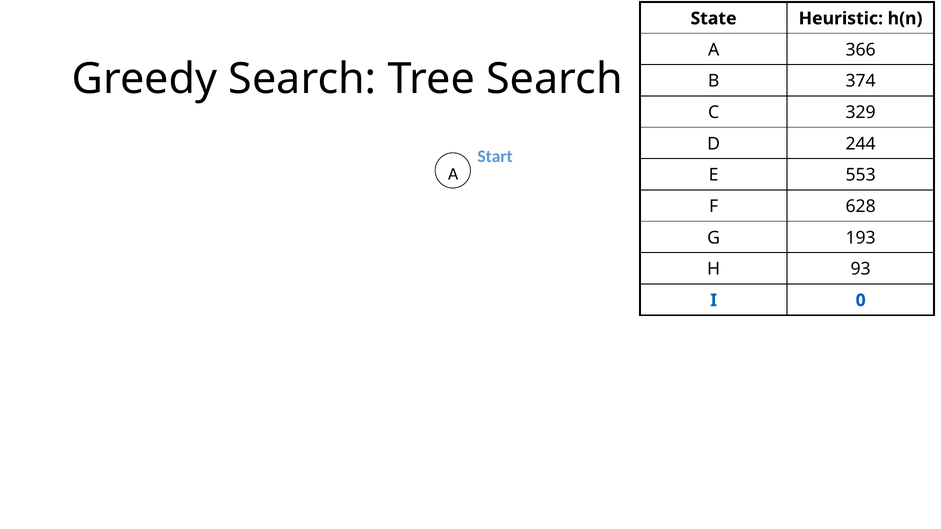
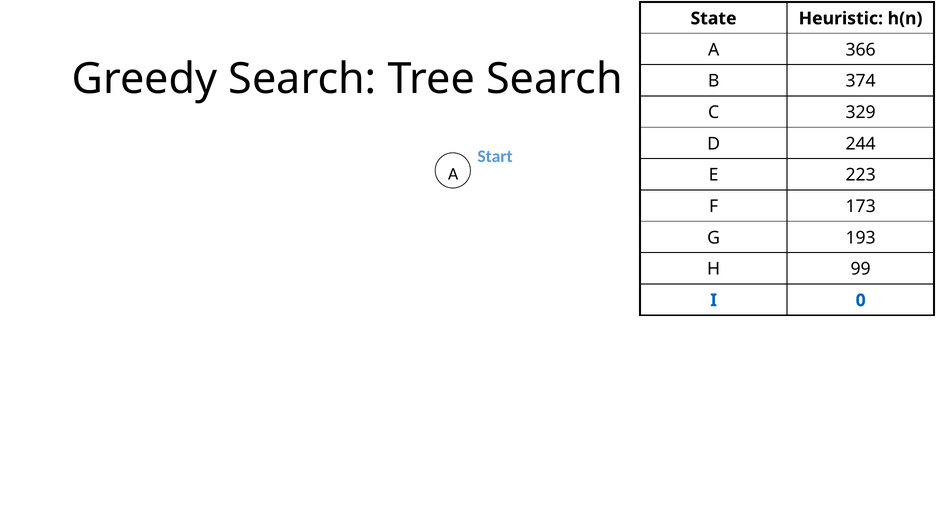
553: 553 -> 223
628: 628 -> 173
93: 93 -> 99
